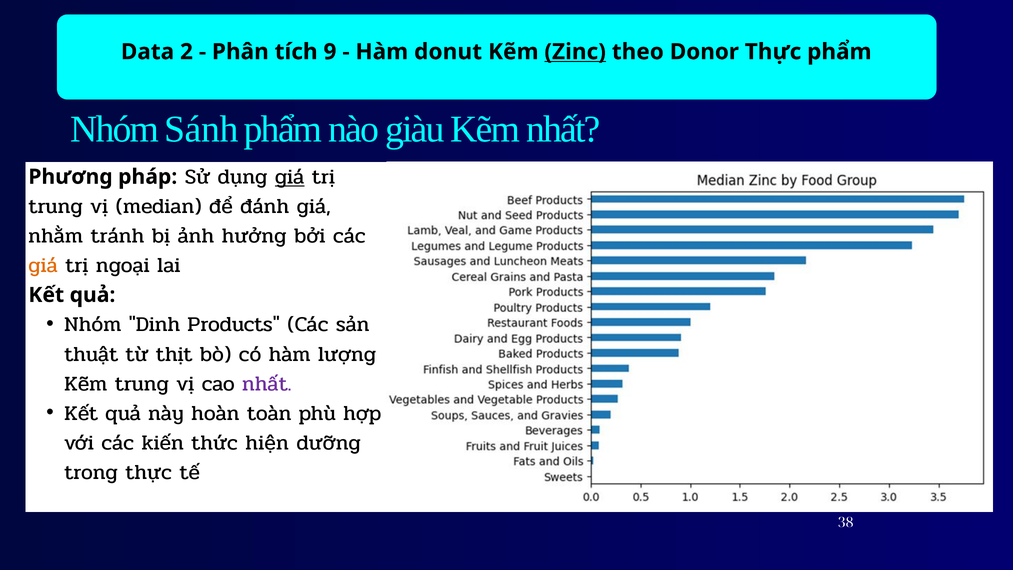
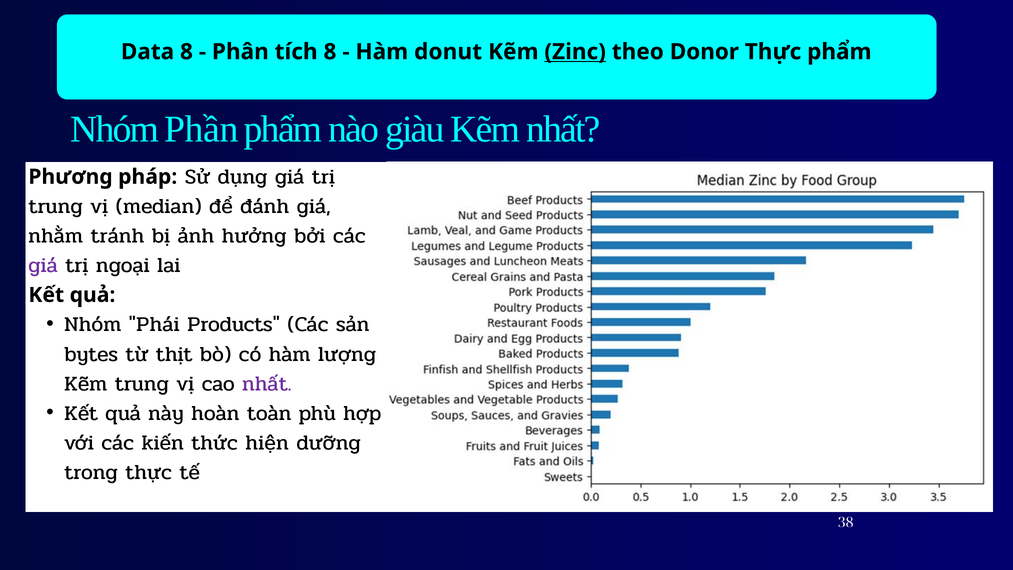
Data 2: 2 -> 8
tích 9: 9 -> 8
Sánh: Sánh -> Phần
giá at (290, 177) underline: present -> none
giá at (43, 265) colour: orange -> purple
Dinh: Dinh -> Phái
thuật: thuật -> bytes
